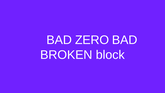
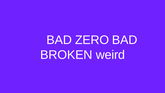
block: block -> weird
